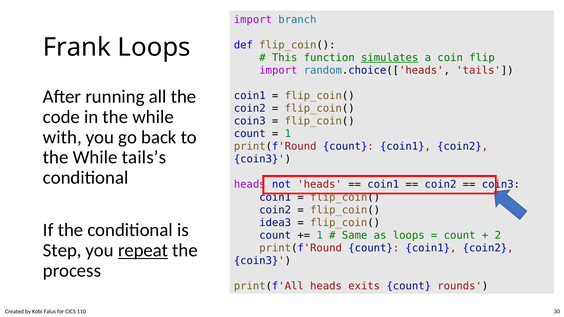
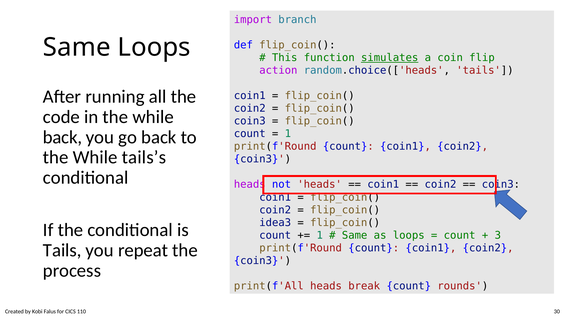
Frank at (77, 47): Frank -> Same
import at (278, 70): import -> action
with at (62, 137): with -> back
2: 2 -> 3
Step at (62, 251): Step -> Tails
repeat underline: present -> none
exits: exits -> break
